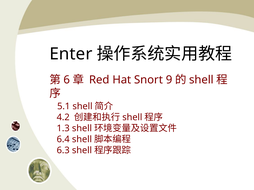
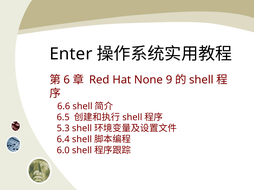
Snort: Snort -> None
5.1: 5.1 -> 6.6
4.2: 4.2 -> 6.5
1.3: 1.3 -> 5.3
6.3: 6.3 -> 6.0
